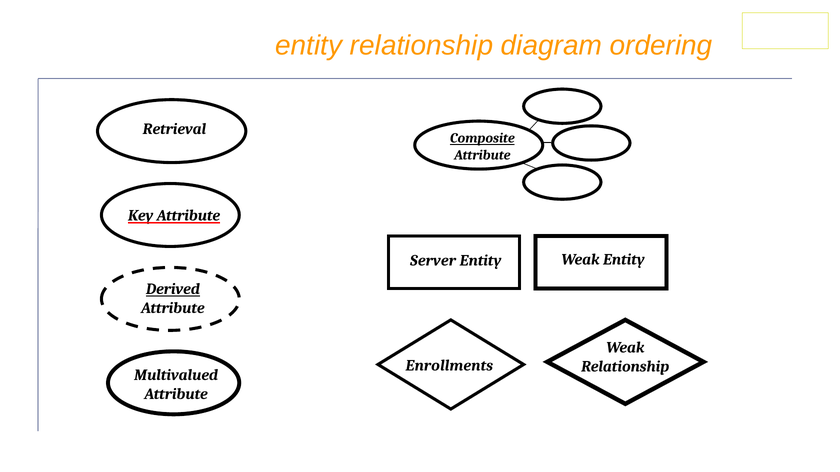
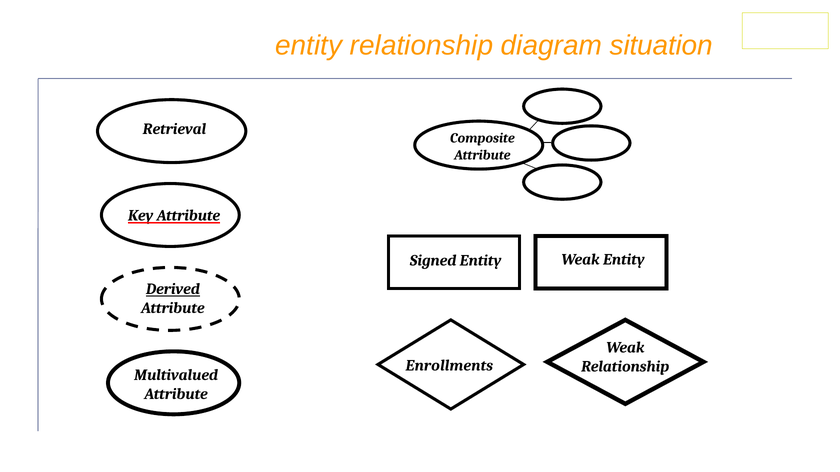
ordering: ordering -> situation
Composite underline: present -> none
Server: Server -> Signed
